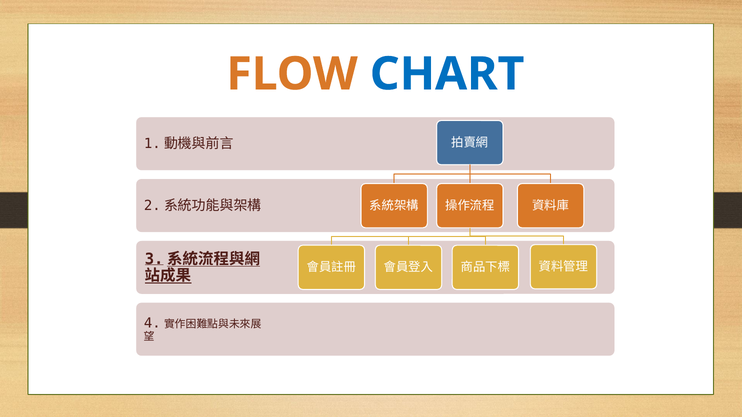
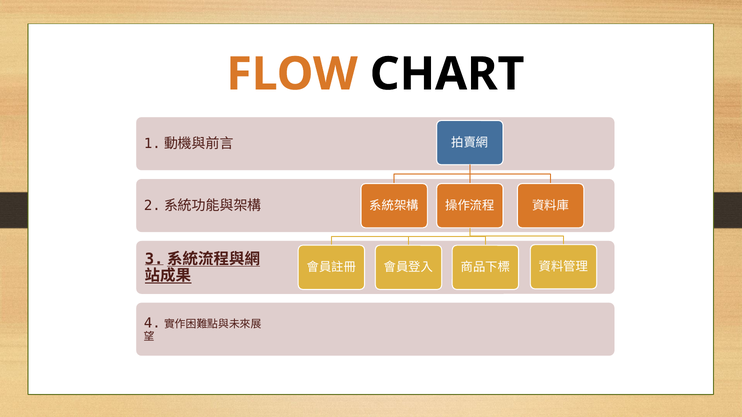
CHART colour: blue -> black
